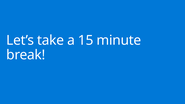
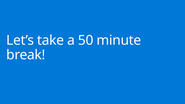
15: 15 -> 50
